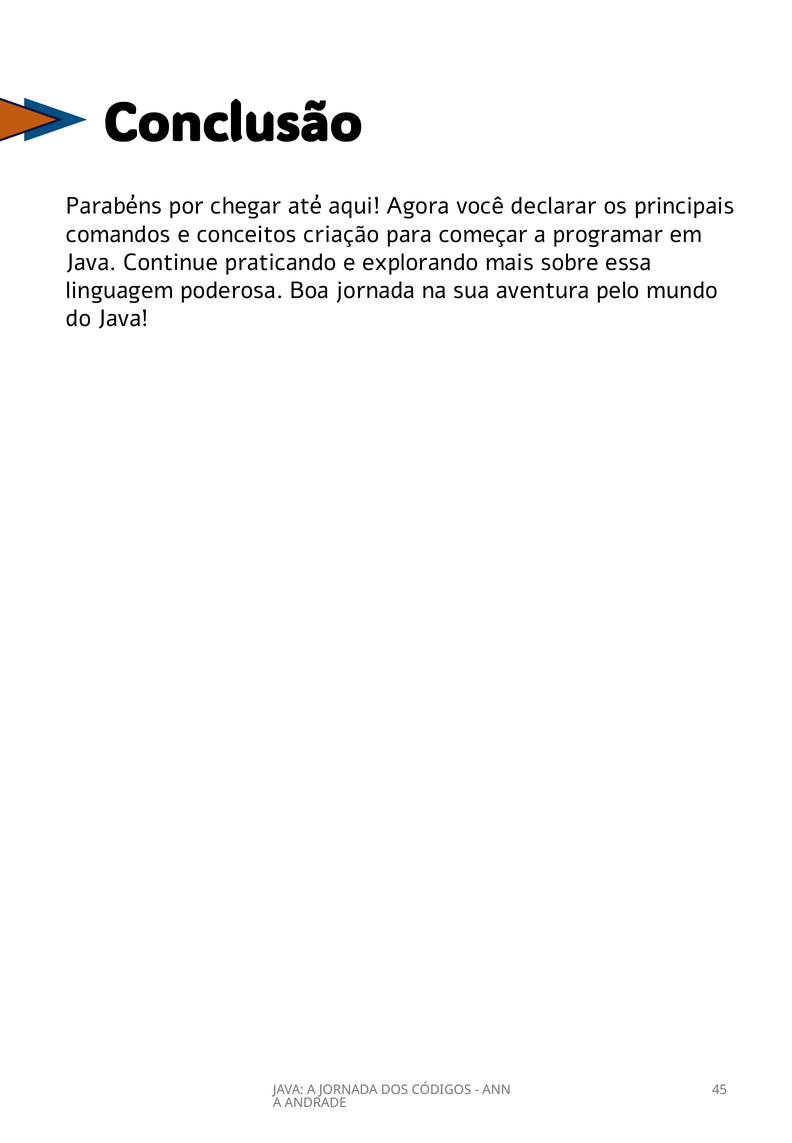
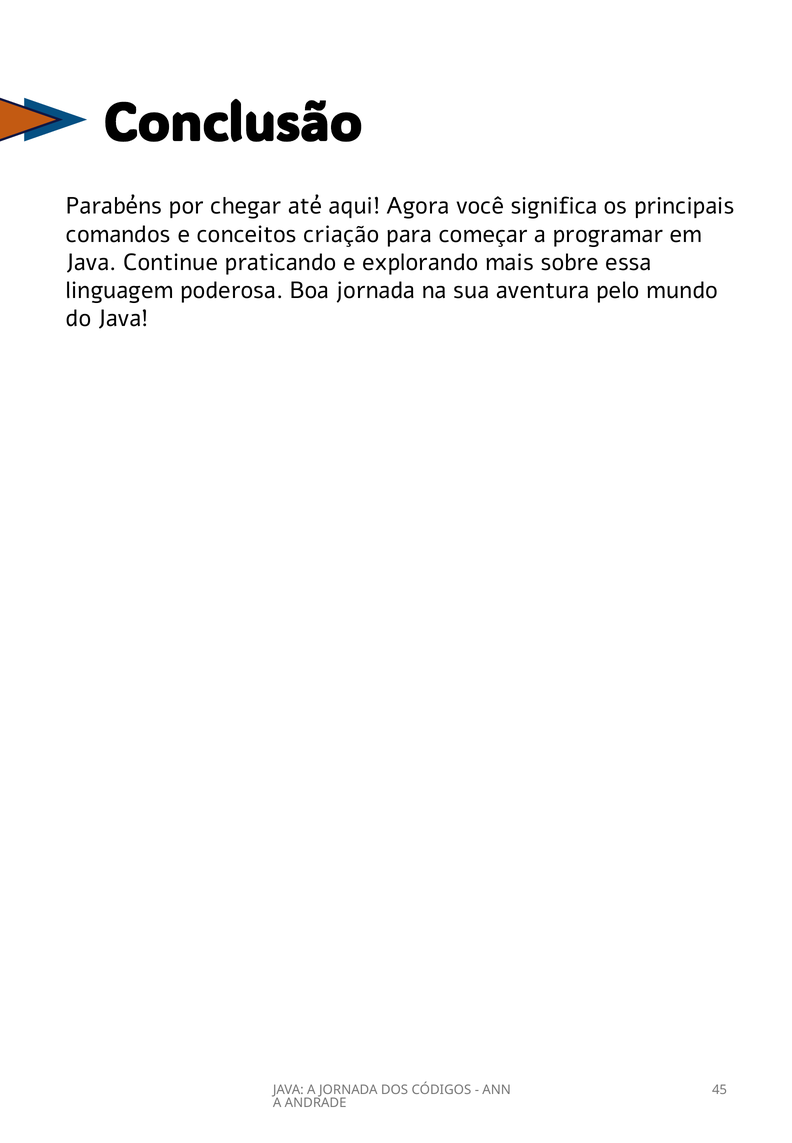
declarar: declarar -> significa
